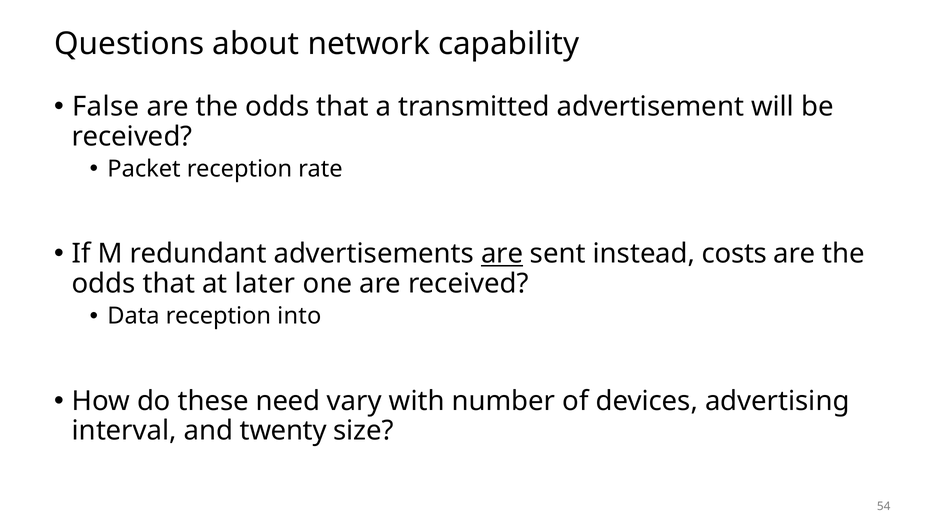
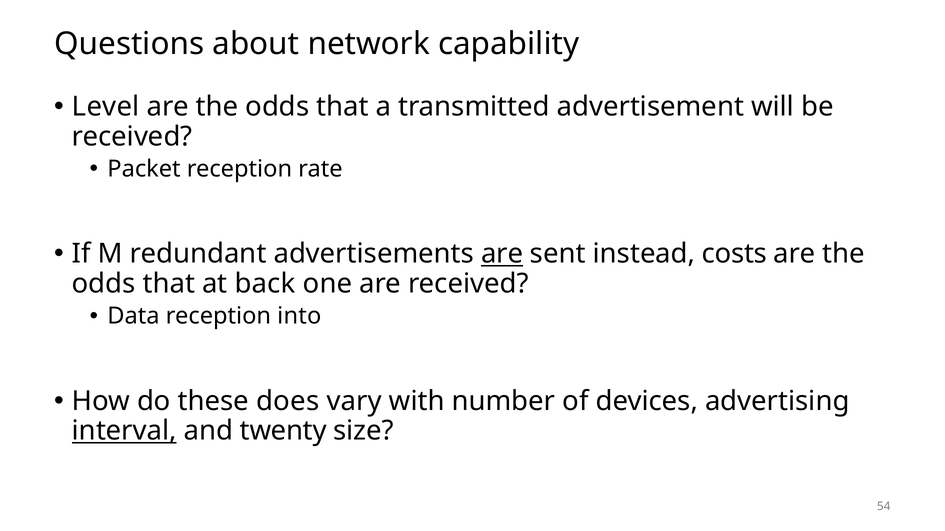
False: False -> Level
later: later -> back
need: need -> does
interval underline: none -> present
